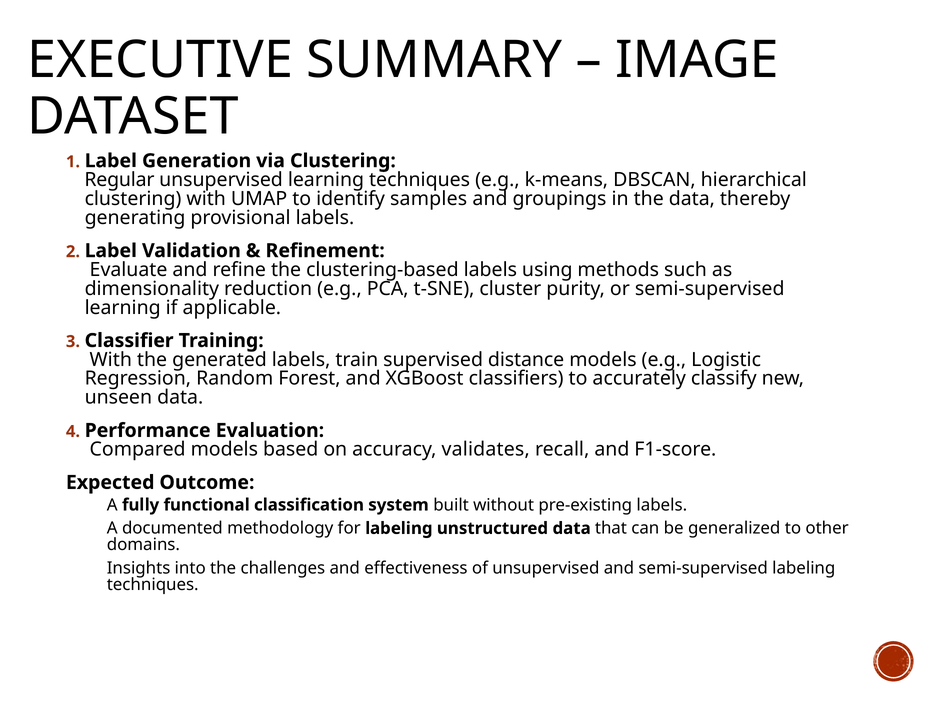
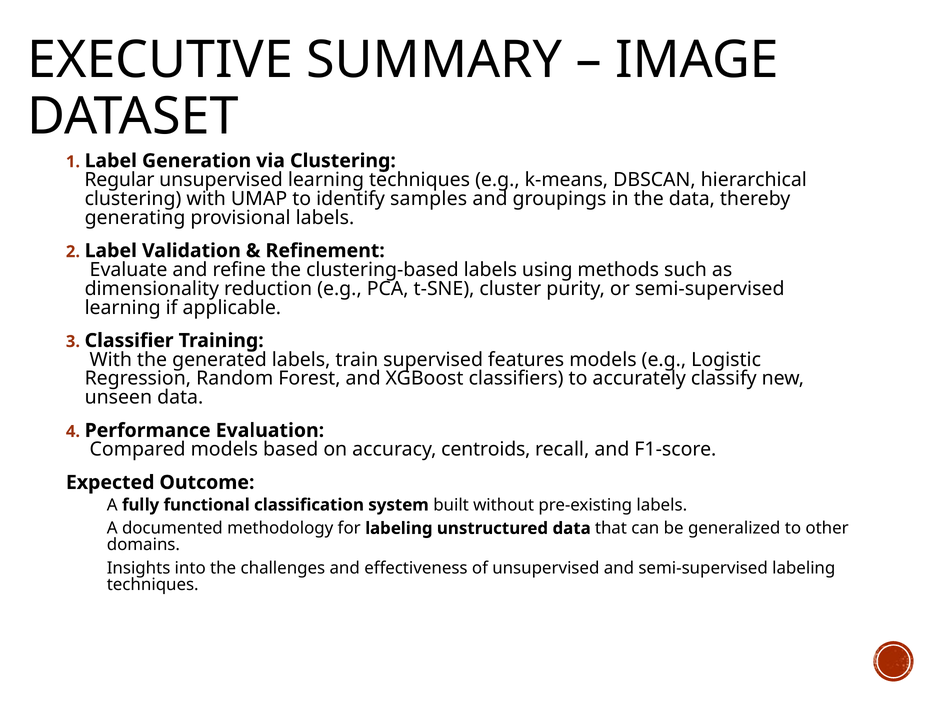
distance: distance -> features
validates: validates -> centroids
